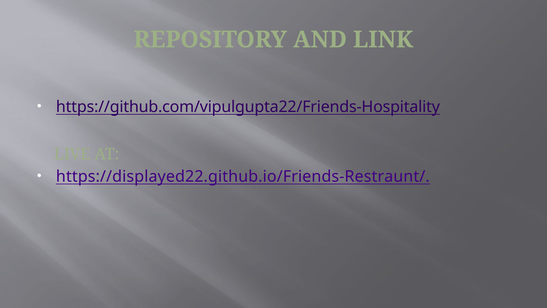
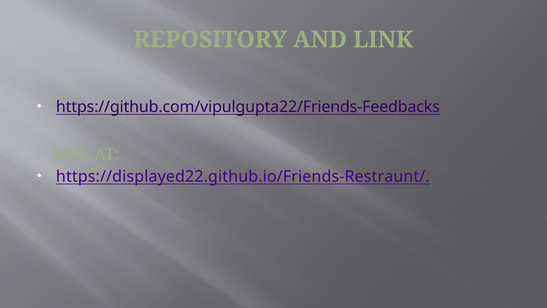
https://github.com/vipulgupta22/Friends-Hospitality: https://github.com/vipulgupta22/Friends-Hospitality -> https://github.com/vipulgupta22/Friends-Feedbacks
